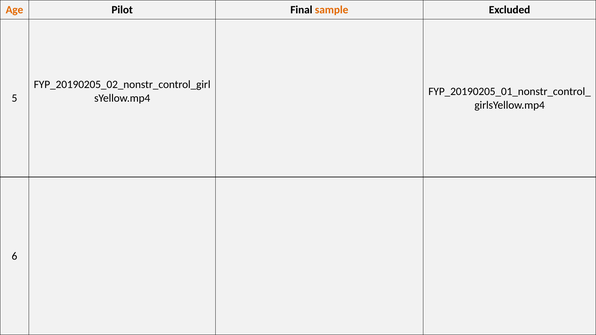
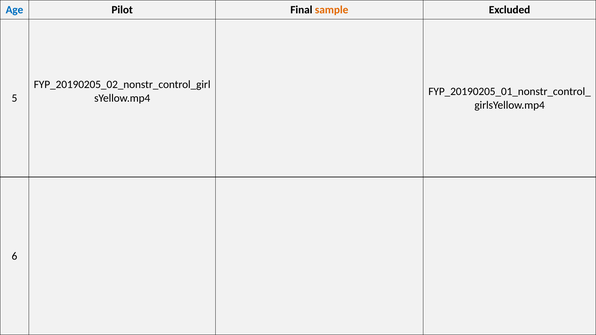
Age colour: orange -> blue
